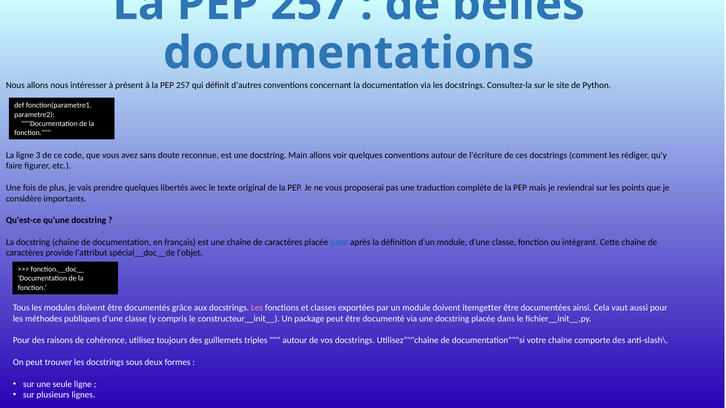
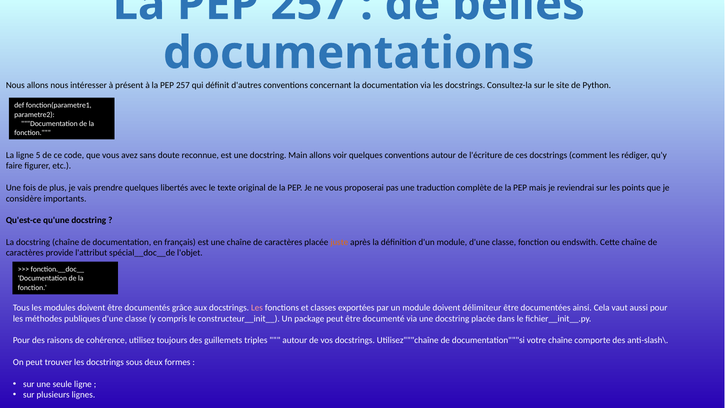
3: 3 -> 5
juste colour: blue -> orange
intégrant: intégrant -> endswith
itemgetter: itemgetter -> délimiteur
